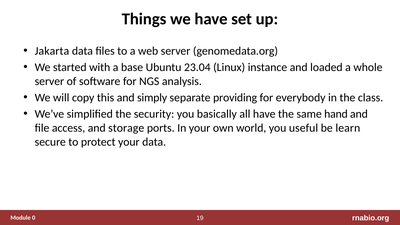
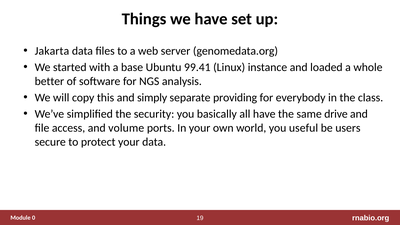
23.04: 23.04 -> 99.41
server at (49, 81): server -> better
hand: hand -> drive
storage: storage -> volume
learn: learn -> users
